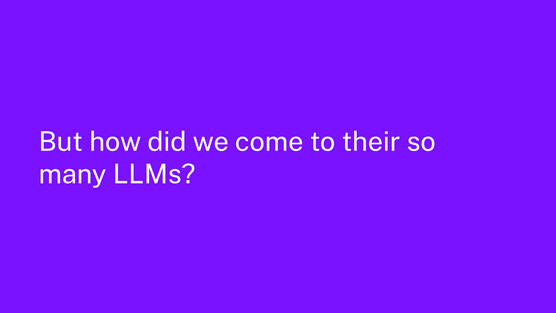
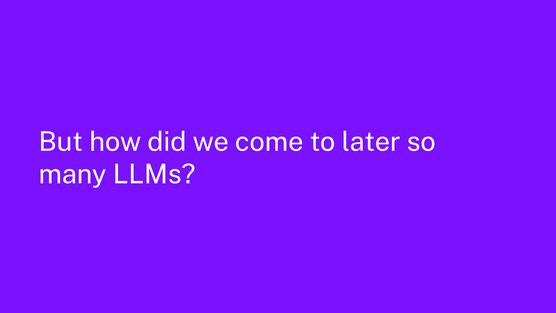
their: their -> later
